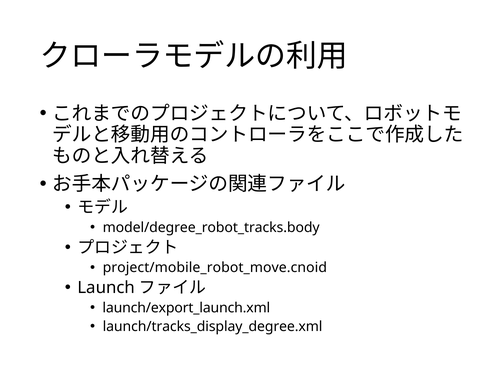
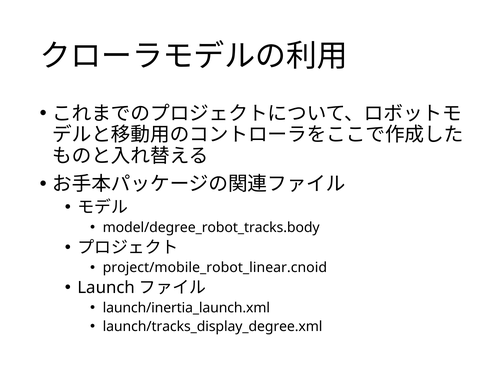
project/mobile_robot_move.cnoid: project/mobile_robot_move.cnoid -> project/mobile_robot_linear.cnoid
launch/export_launch.xml: launch/export_launch.xml -> launch/inertia_launch.xml
